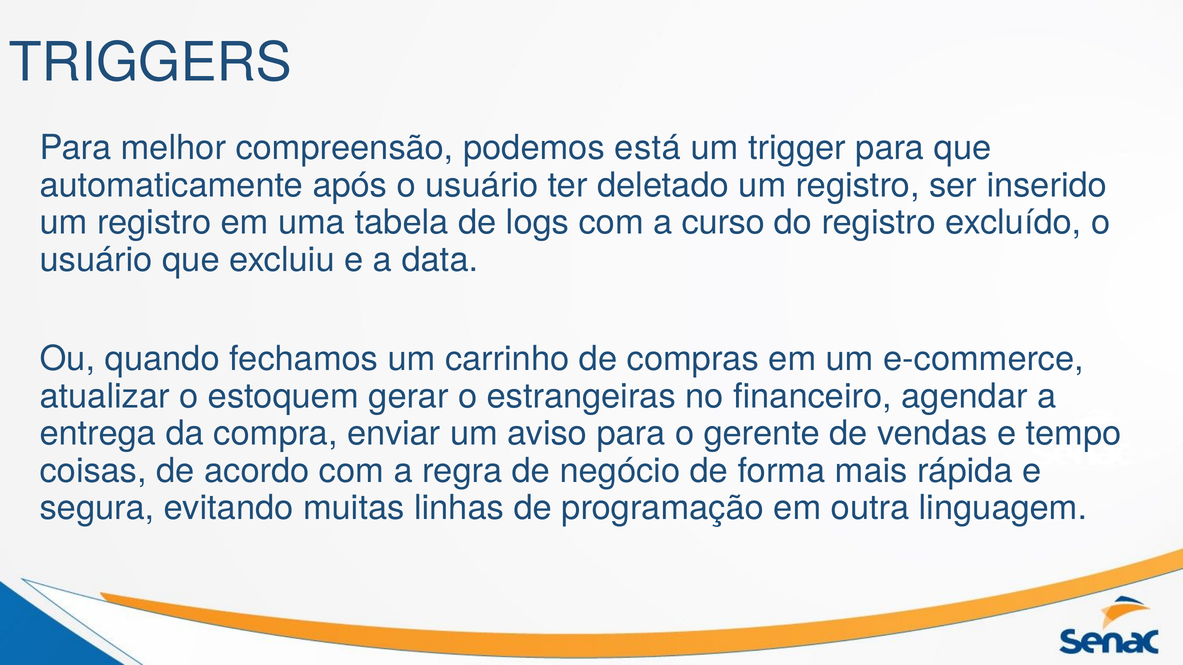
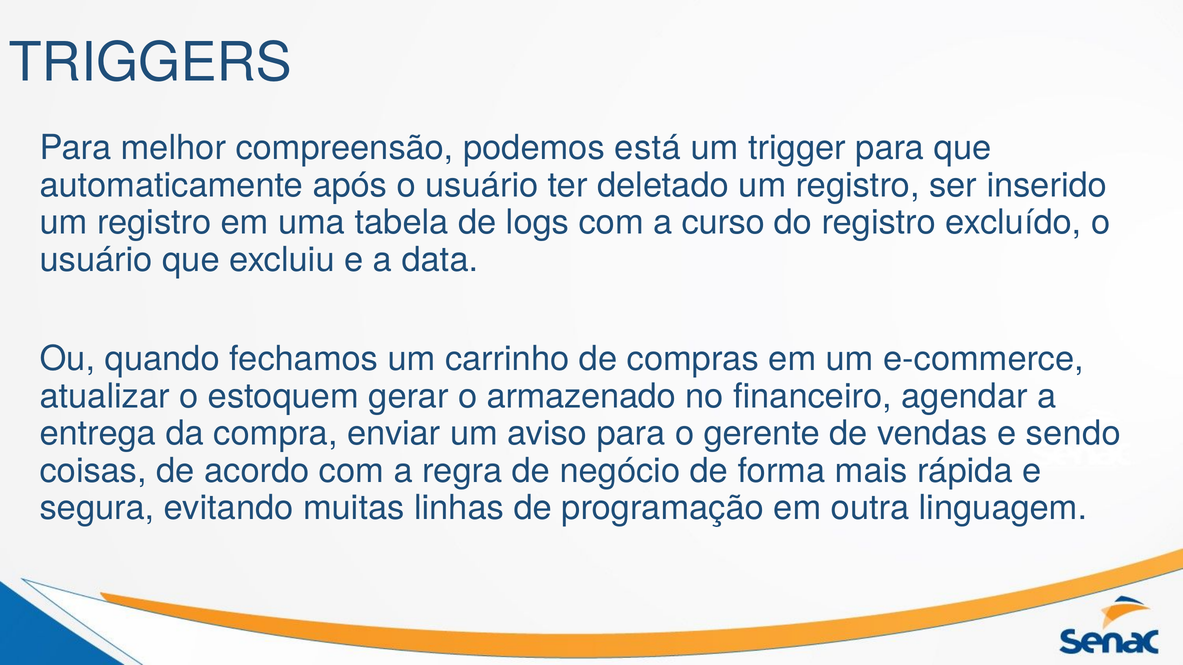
estrangeiras: estrangeiras -> armazenado
tempo: tempo -> sendo
